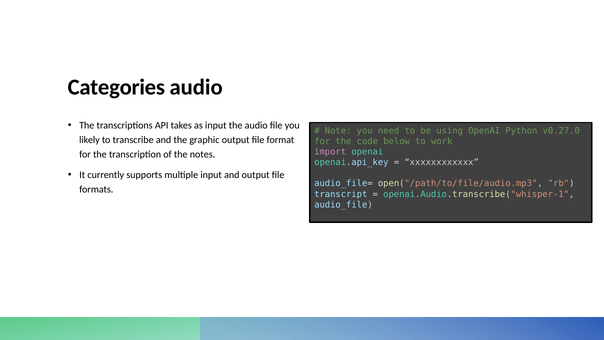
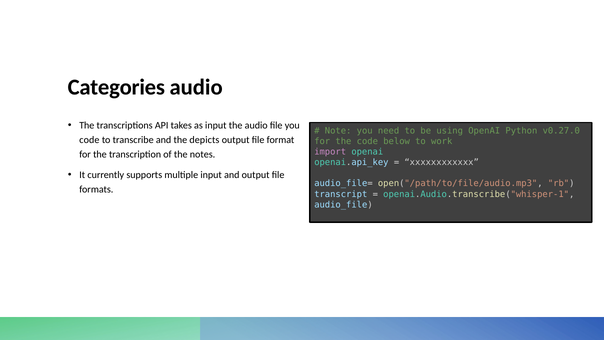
likely at (89, 140): likely -> code
graphic: graphic -> depicts
